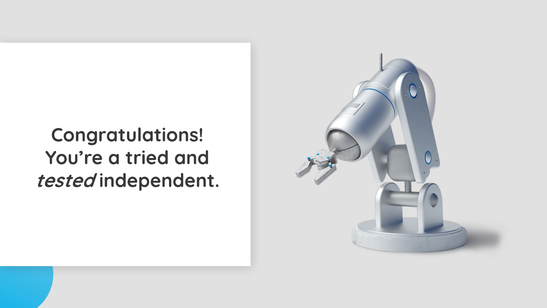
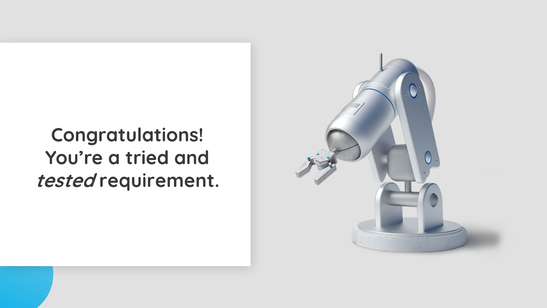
independent: independent -> requirement
